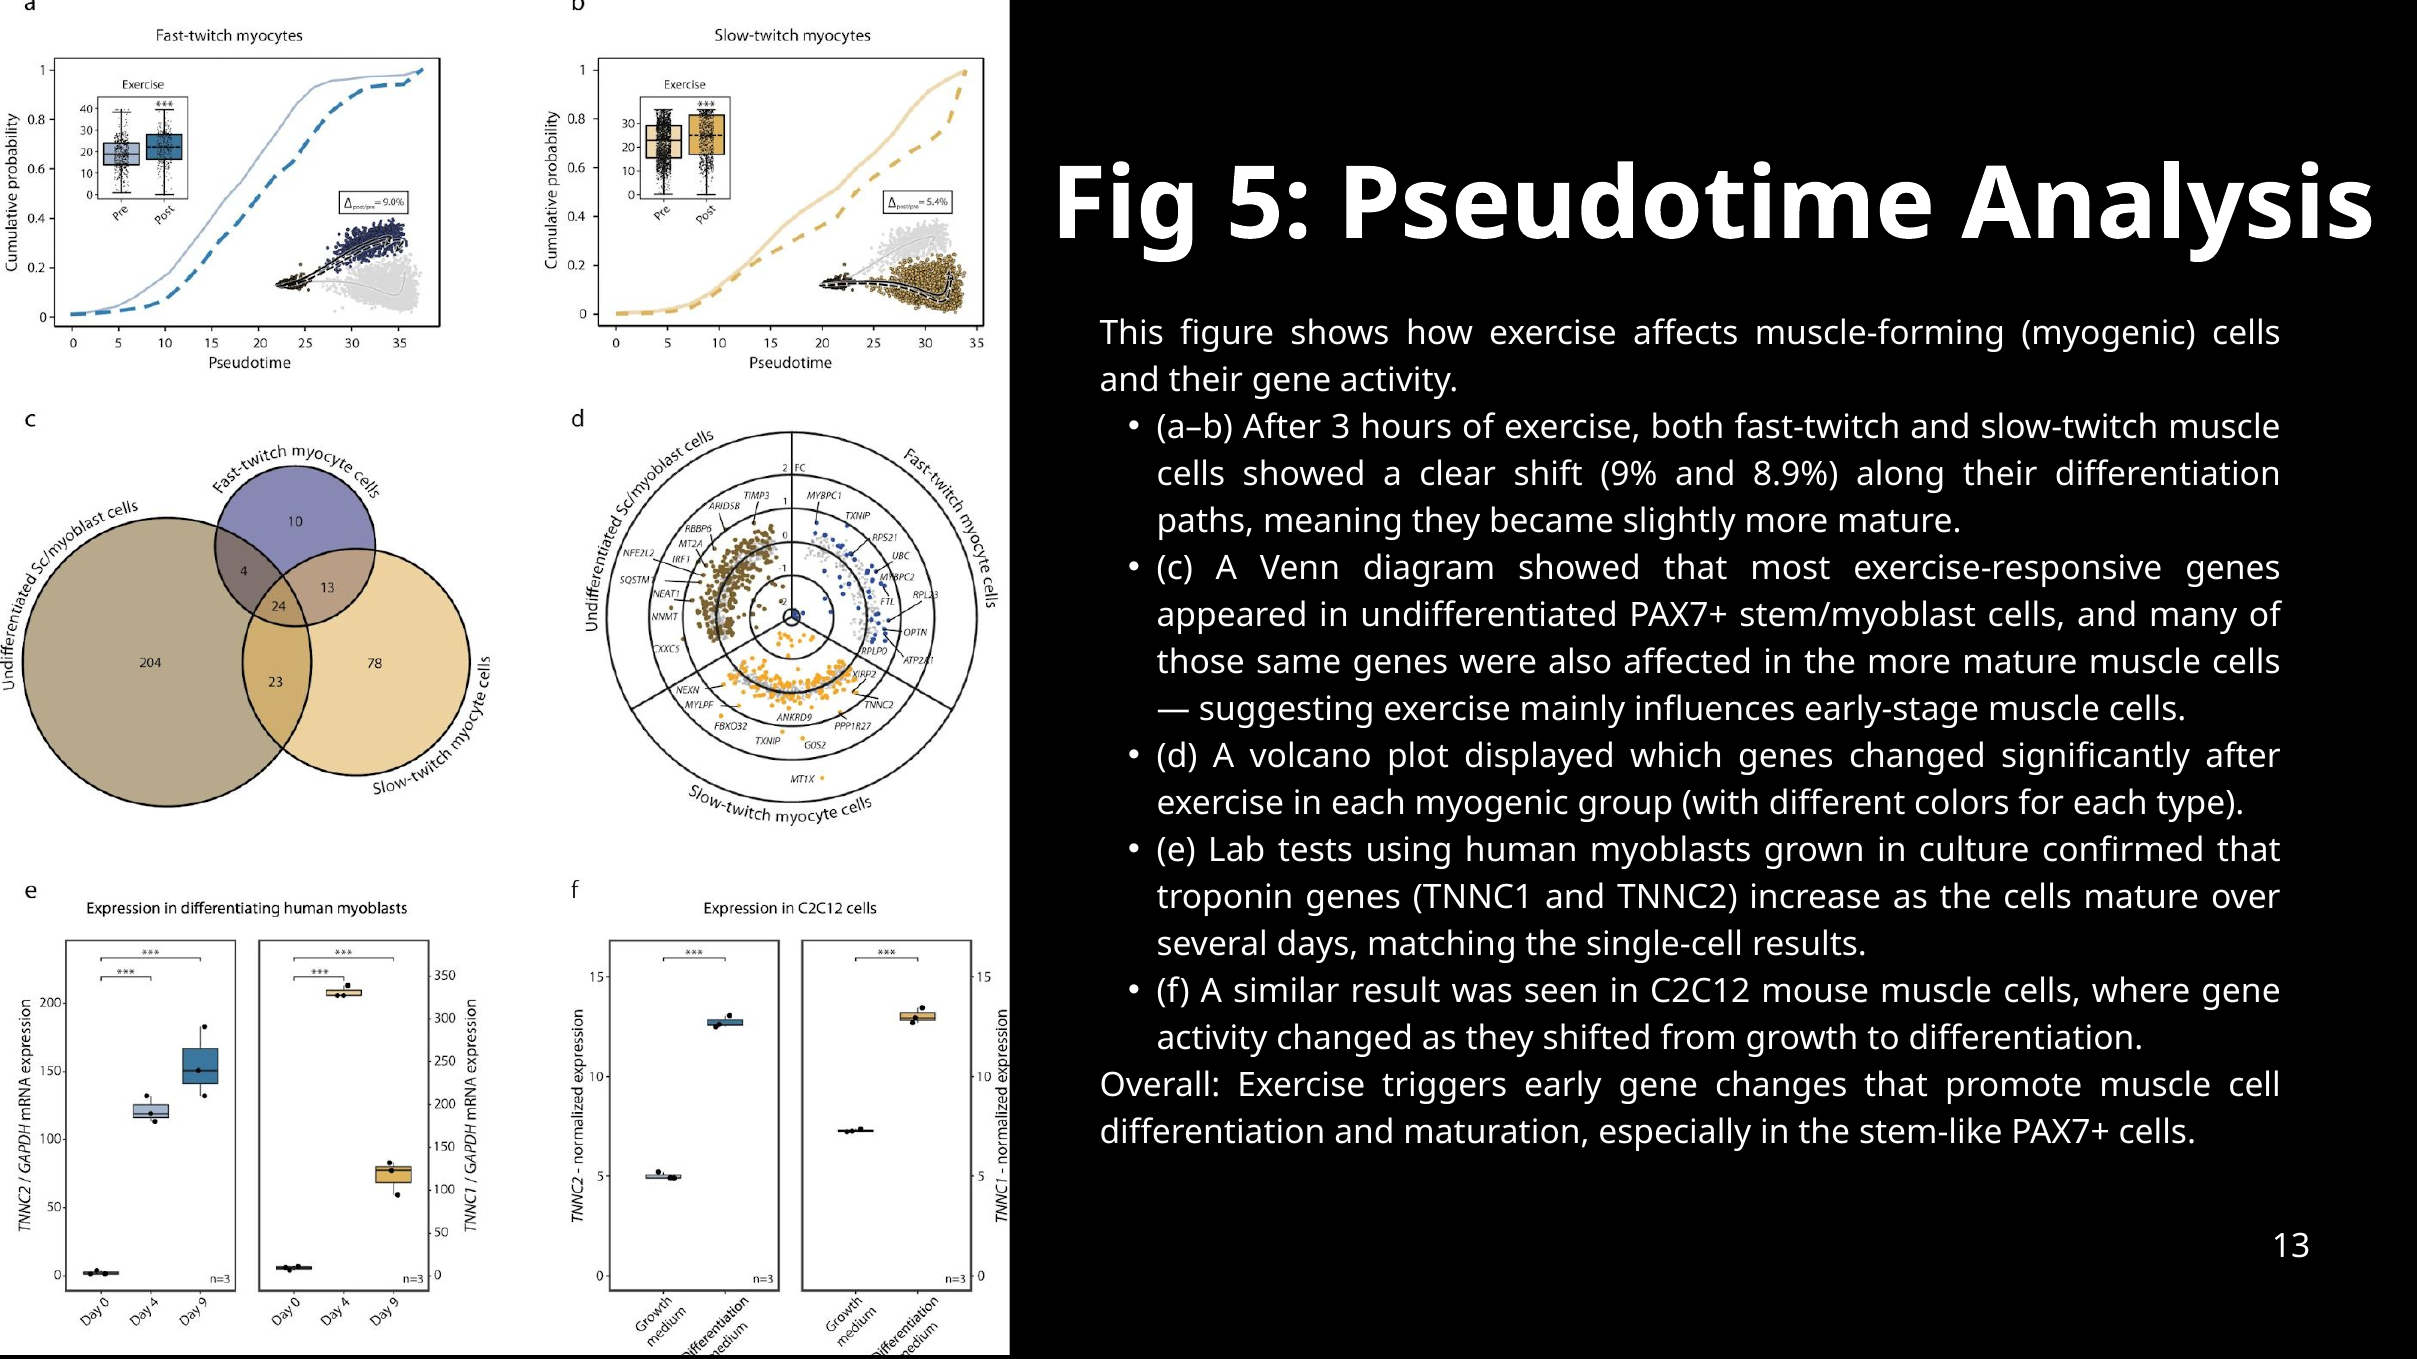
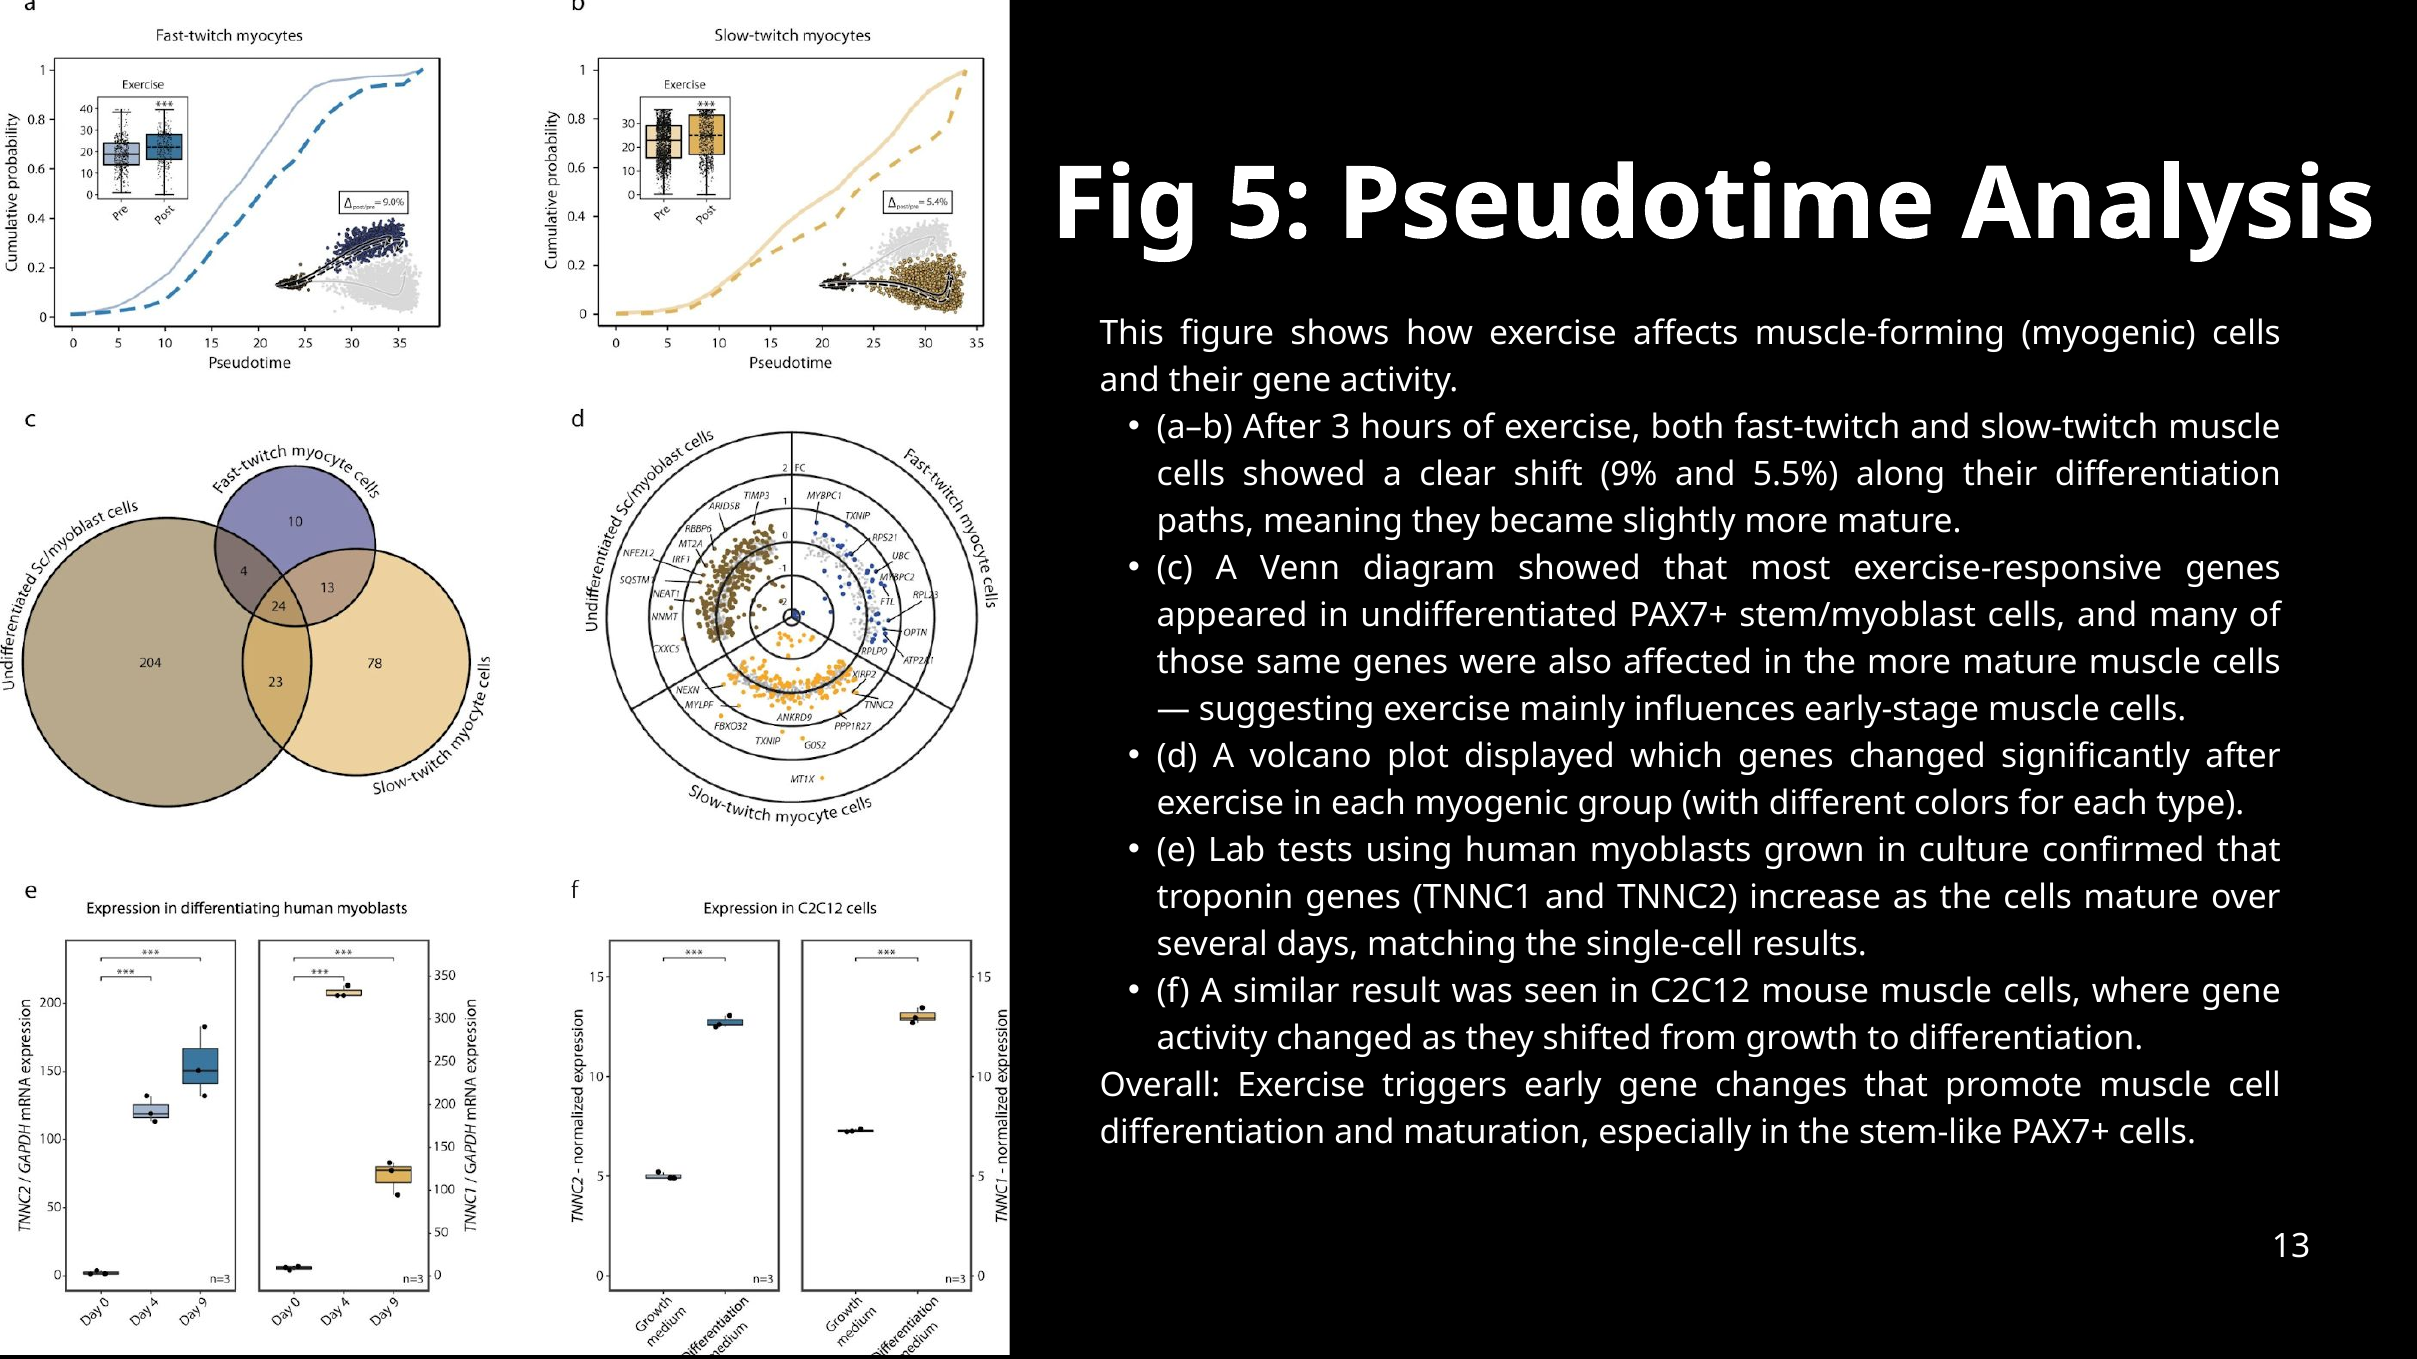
8.9%: 8.9% -> 5.5%
